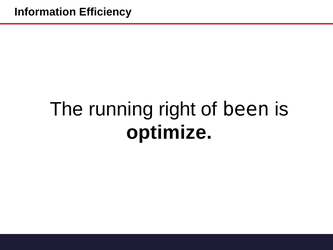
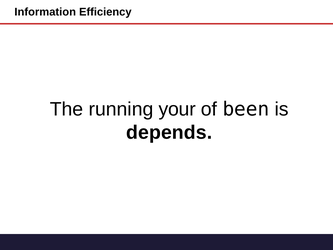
right: right -> your
optimize: optimize -> depends
